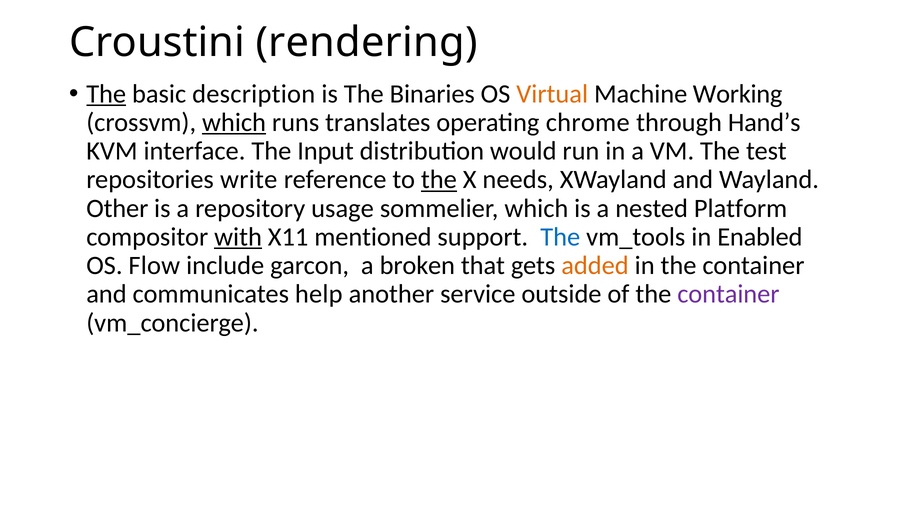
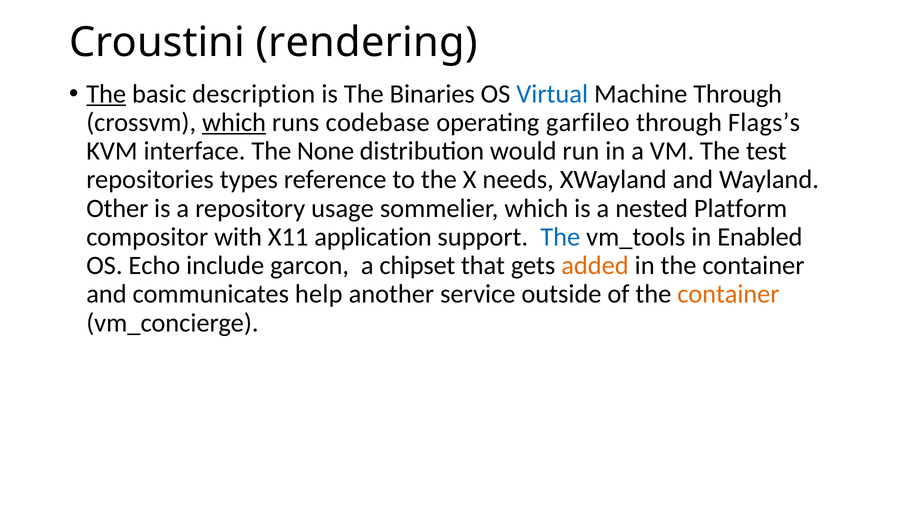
Virtual colour: orange -> blue
Machine Working: Working -> Through
translates: translates -> codebase
chrome: chrome -> garfileo
Hand’s: Hand’s -> Flags’s
Input: Input -> None
write: write -> types
the at (439, 180) underline: present -> none
with underline: present -> none
mentioned: mentioned -> application
Flow: Flow -> Echo
broken: broken -> chipset
container at (728, 294) colour: purple -> orange
